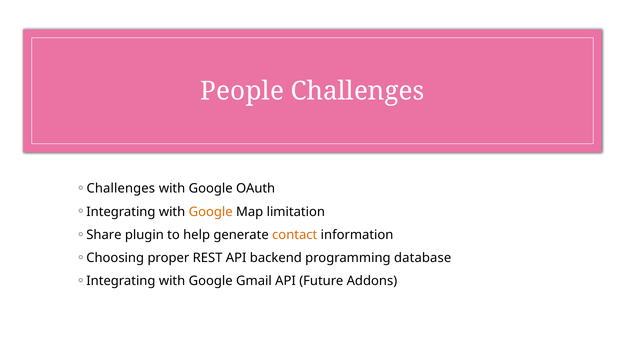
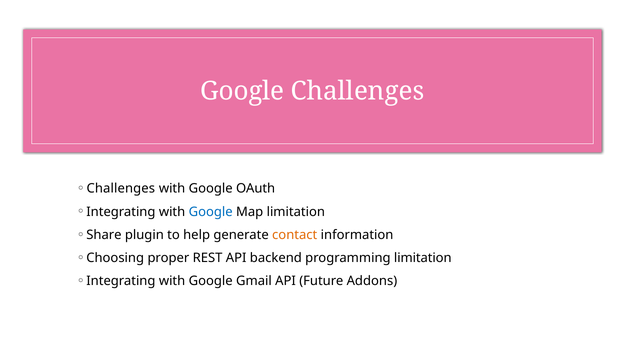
People at (242, 91): People -> Google
Google at (211, 211) colour: orange -> blue
programming database: database -> limitation
